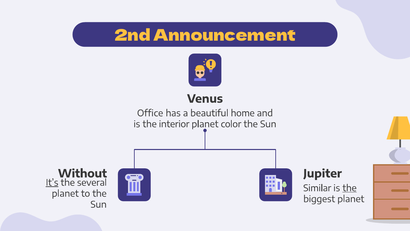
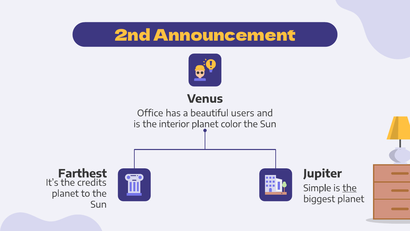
home: home -> users
Without: Without -> Farthest
It’s underline: present -> none
several: several -> credits
Similar: Similar -> Simple
